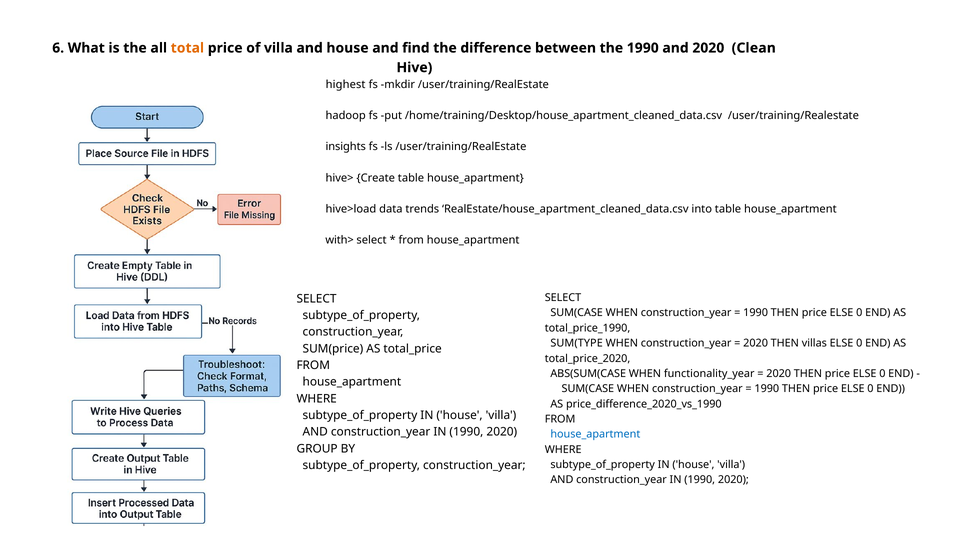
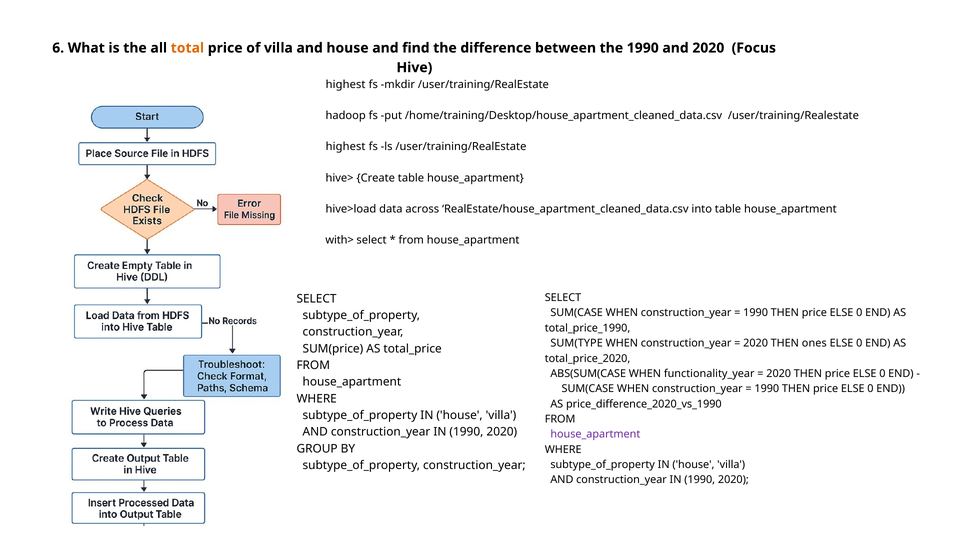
Clean: Clean -> Focus
insights at (346, 147): insights -> highest
trends: trends -> across
villas: villas -> ones
house_apartment at (595, 434) colour: blue -> purple
